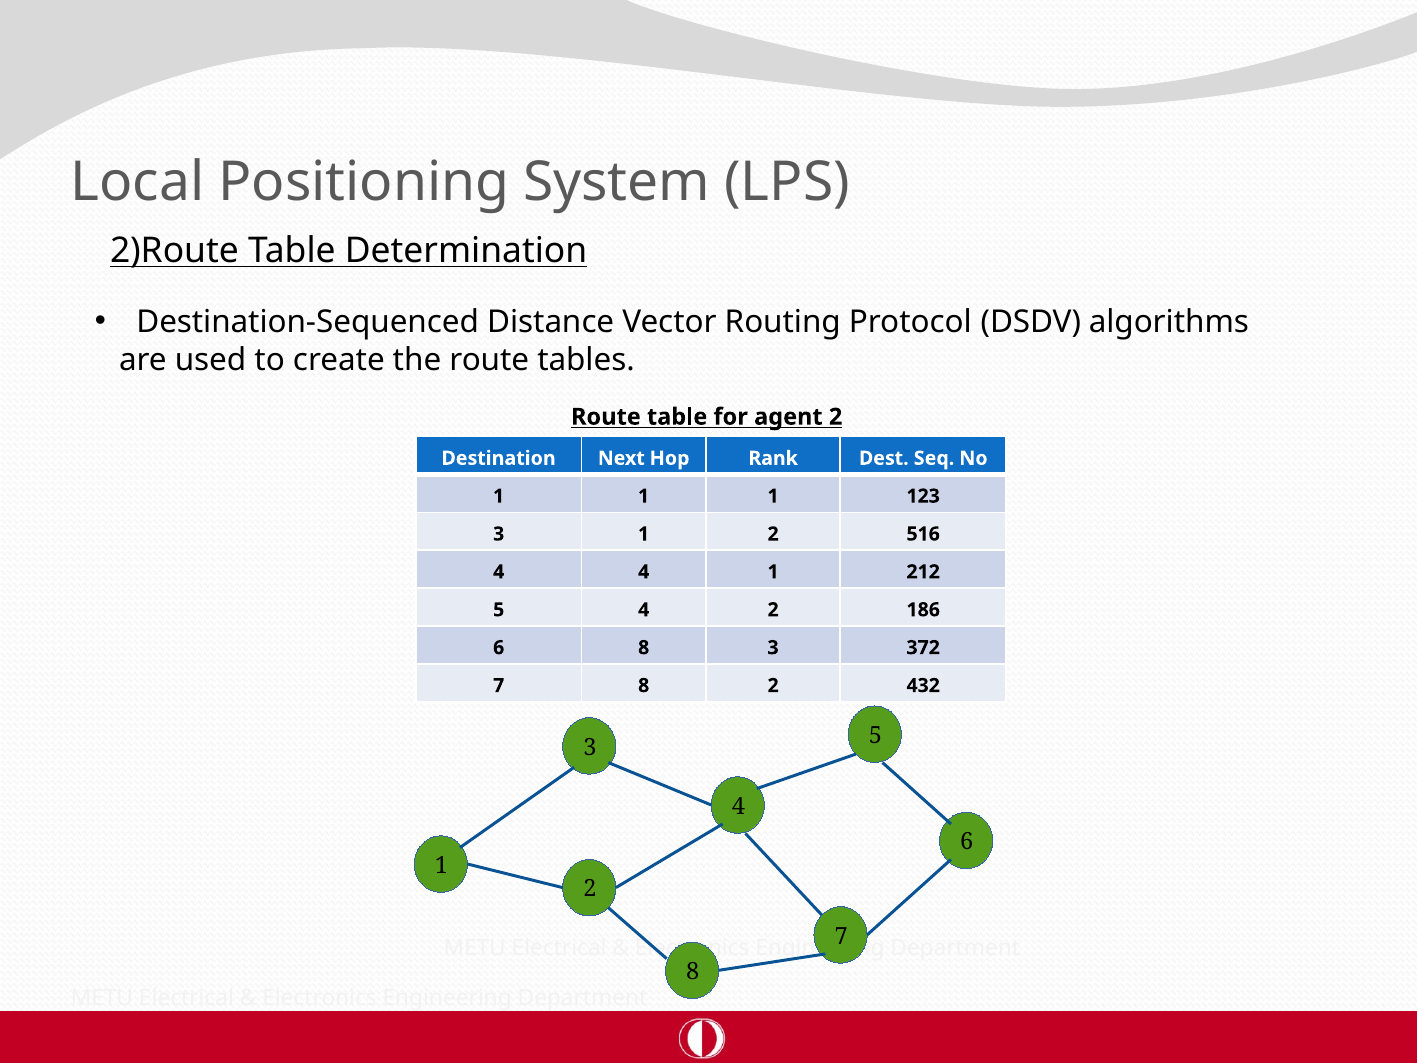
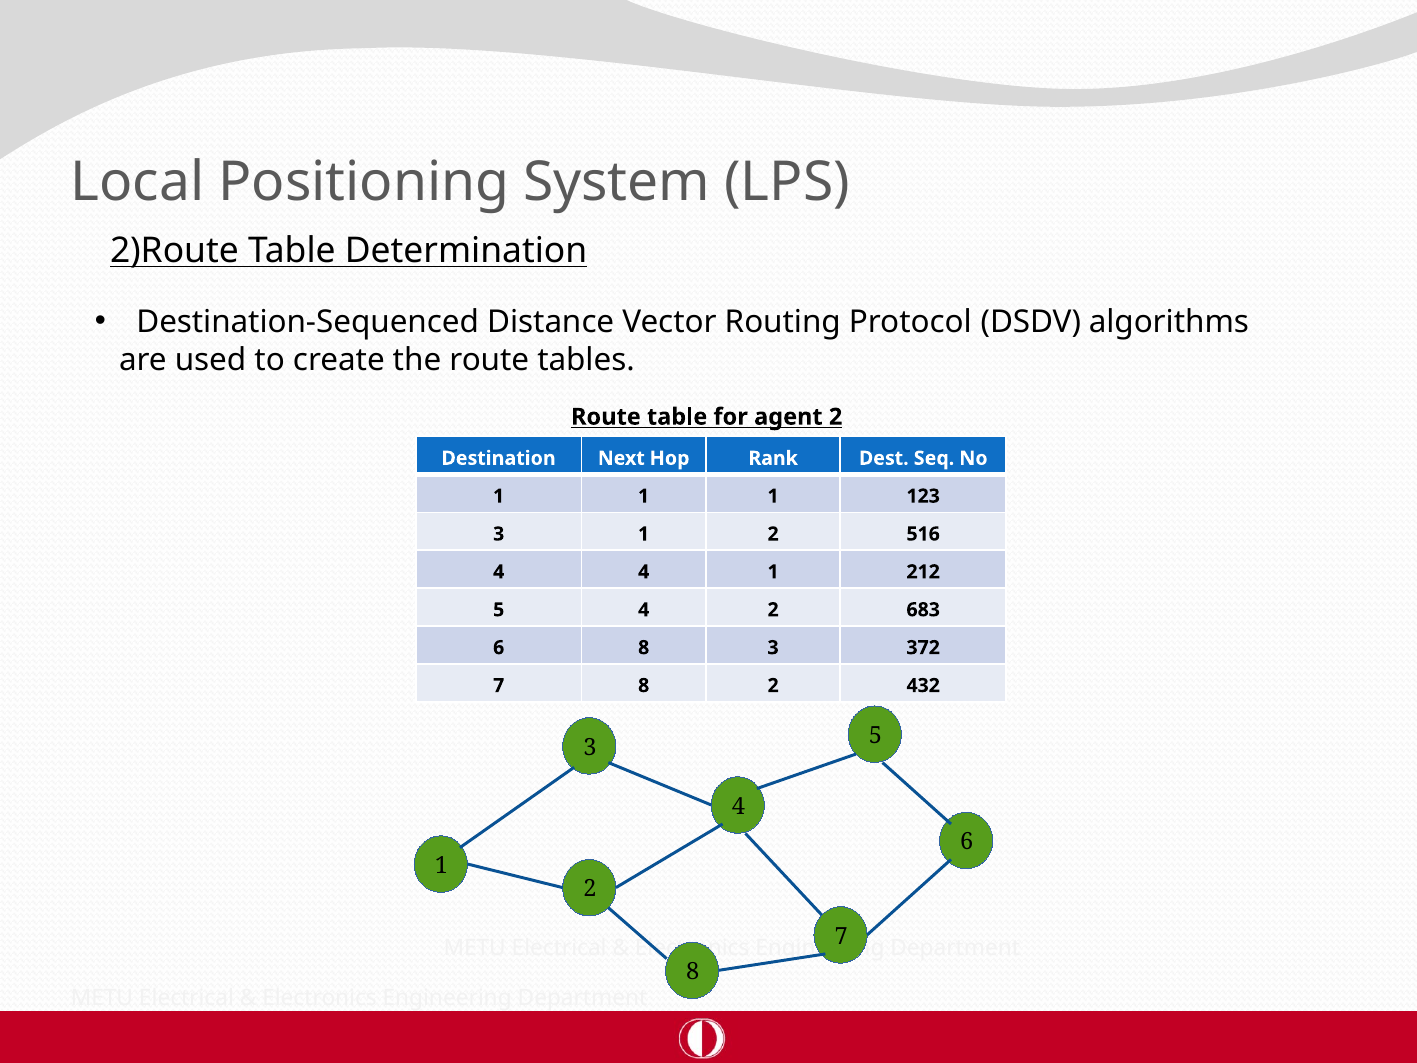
186: 186 -> 683
